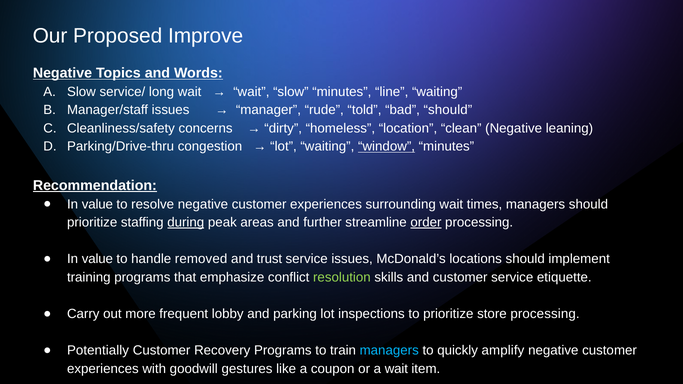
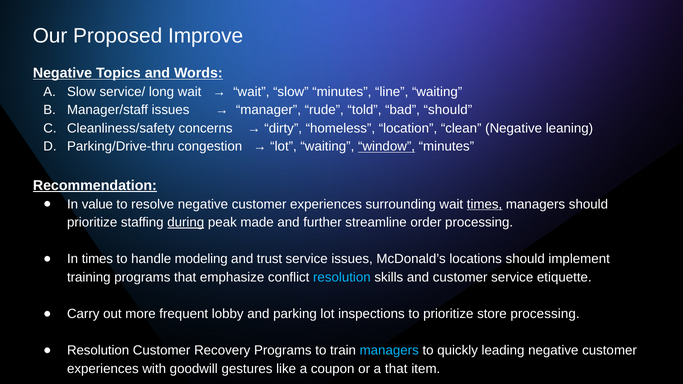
times at (485, 204) underline: none -> present
areas: areas -> made
order underline: present -> none
value at (97, 259): value -> times
removed: removed -> modeling
resolution at (342, 277) colour: light green -> light blue
Potentially at (98, 351): Potentially -> Resolution
amplify: amplify -> leading
a wait: wait -> that
